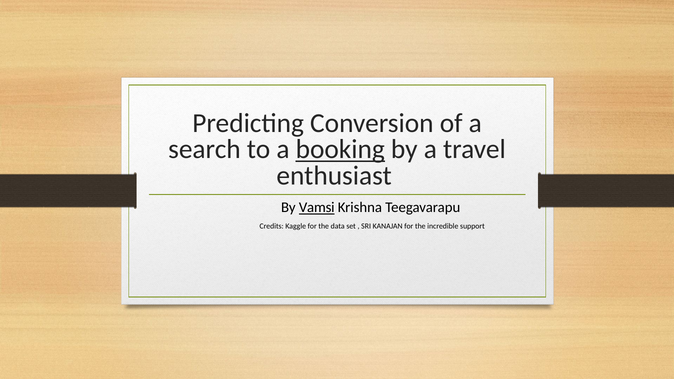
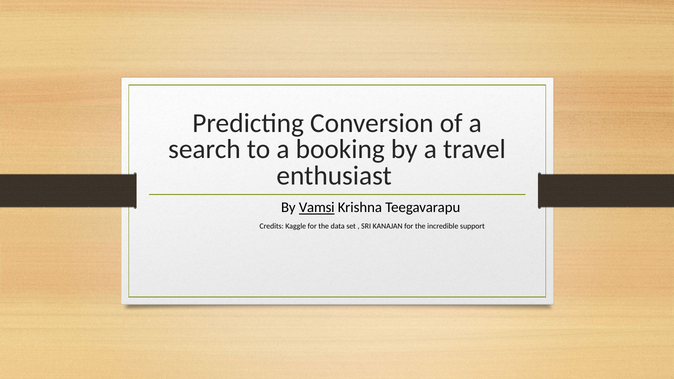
booking underline: present -> none
